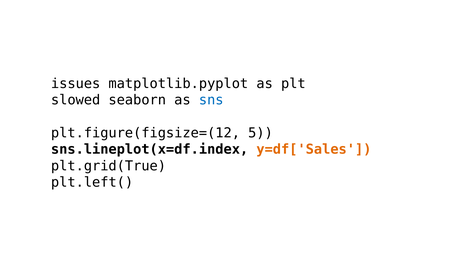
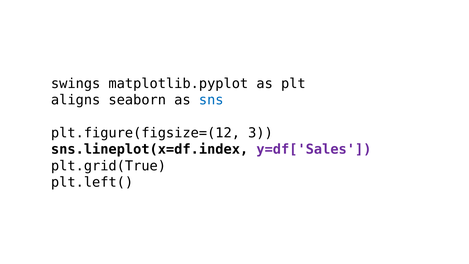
issues: issues -> swings
slowed: slowed -> aligns
5: 5 -> 3
y=df['Sales colour: orange -> purple
